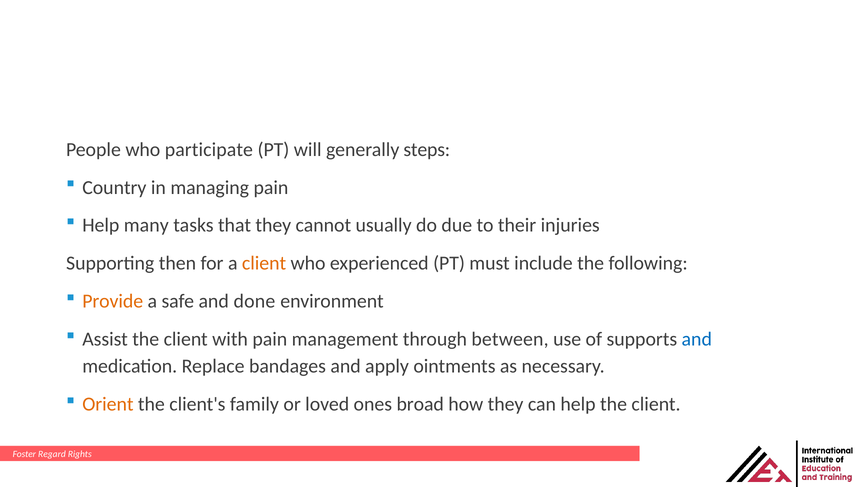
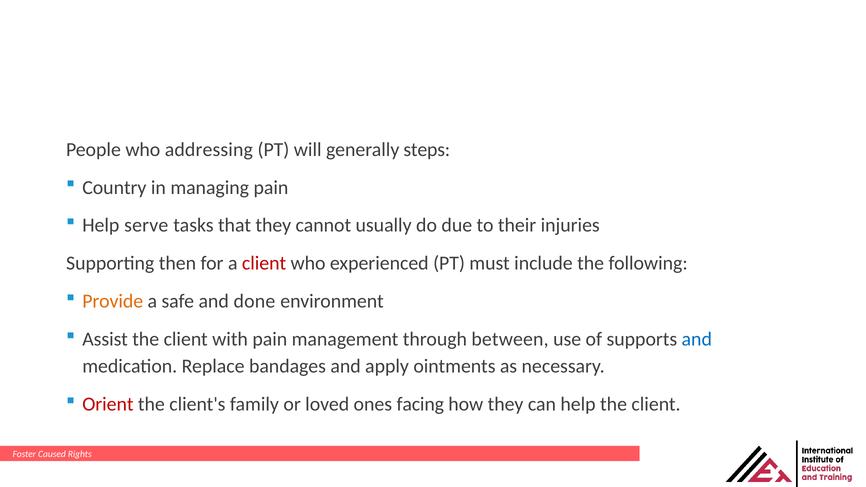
participate: participate -> addressing
many: many -> serve
client at (264, 263) colour: orange -> red
Orient colour: orange -> red
broad: broad -> facing
Regard: Regard -> Caused
